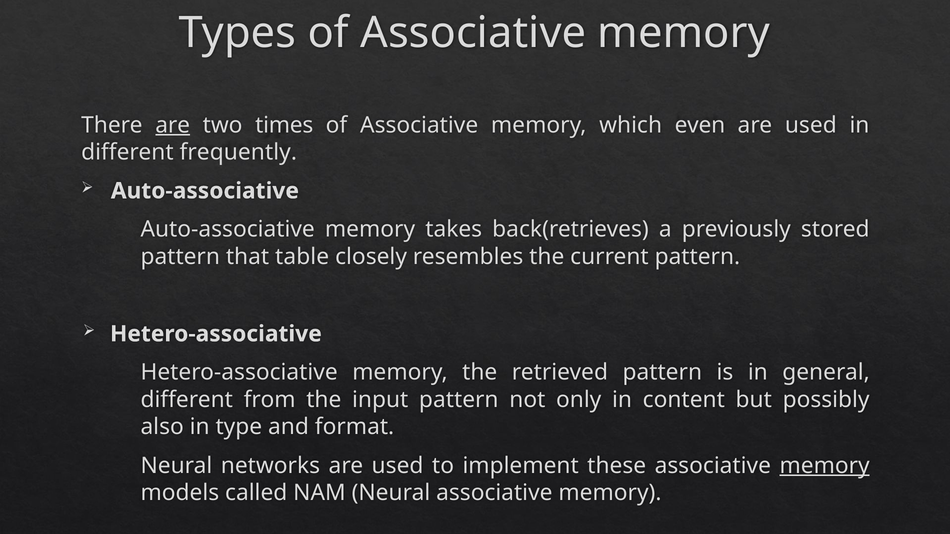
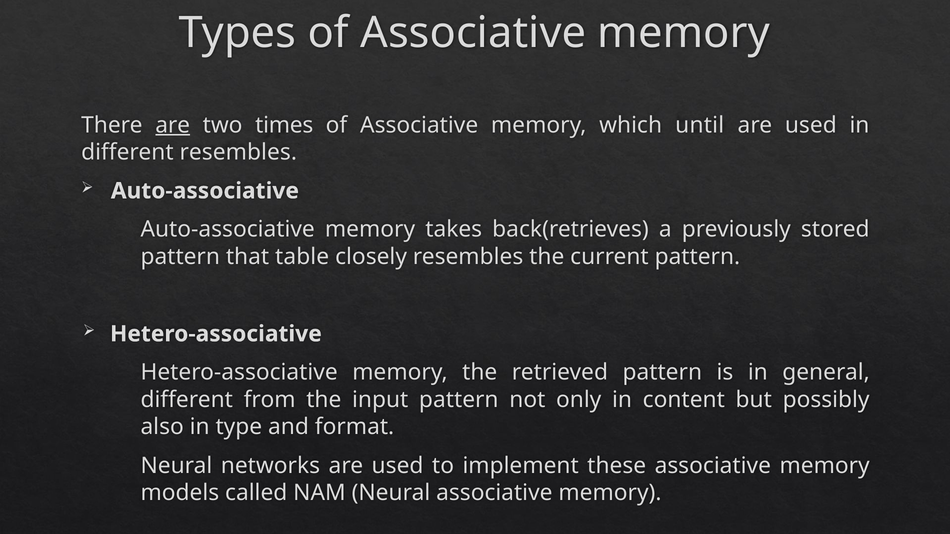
even: even -> until
different frequently: frequently -> resembles
memory at (825, 466) underline: present -> none
